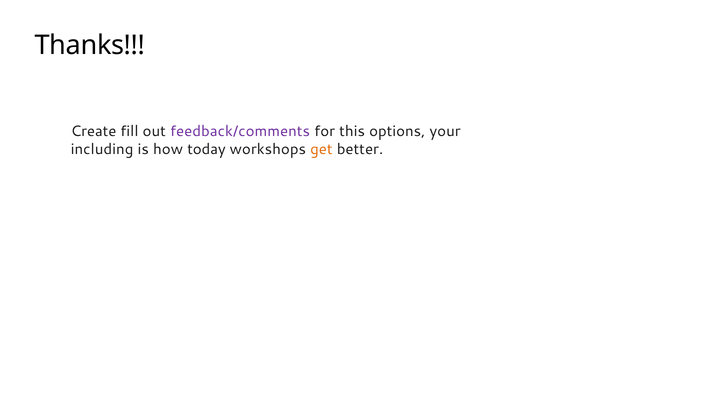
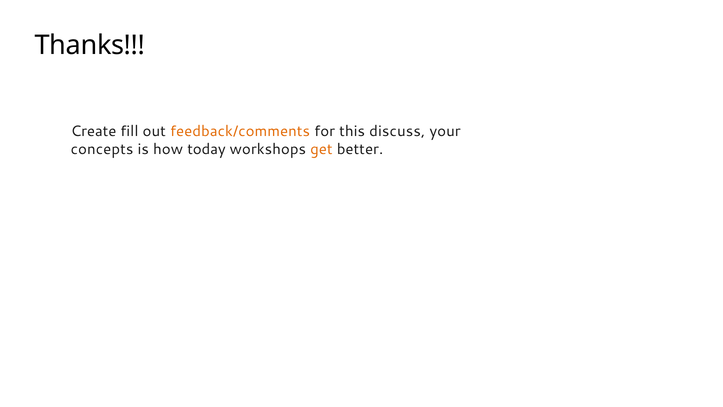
feedback/comments colour: purple -> orange
options: options -> discuss
including: including -> concepts
